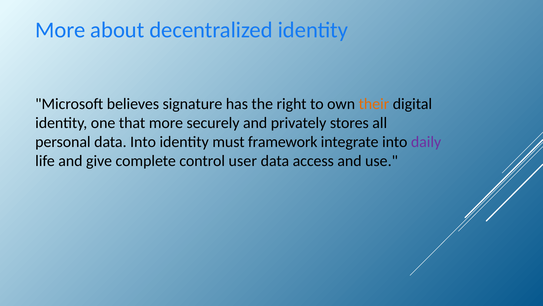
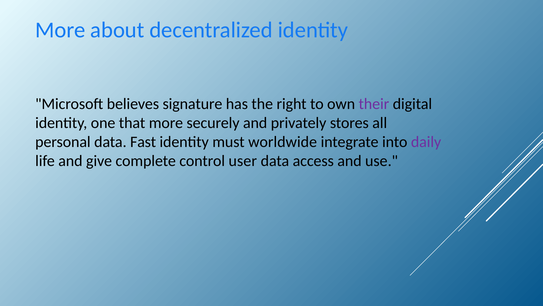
their colour: orange -> purple
data Into: Into -> Fast
framework: framework -> worldwide
